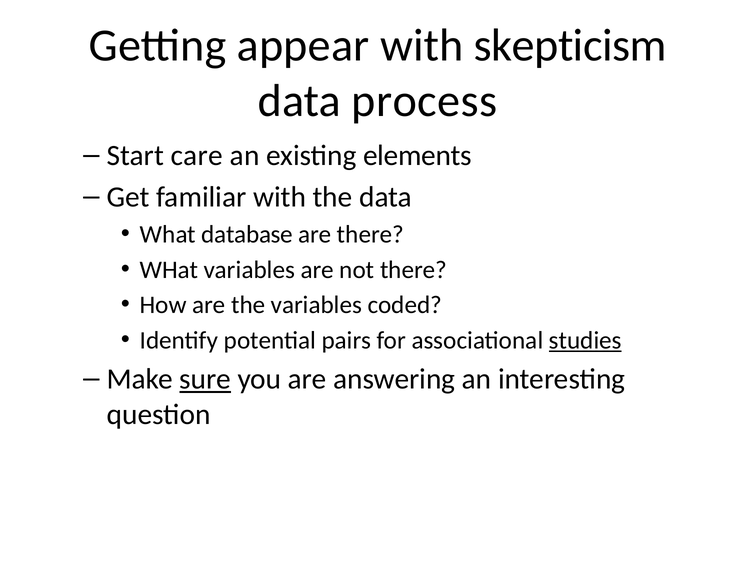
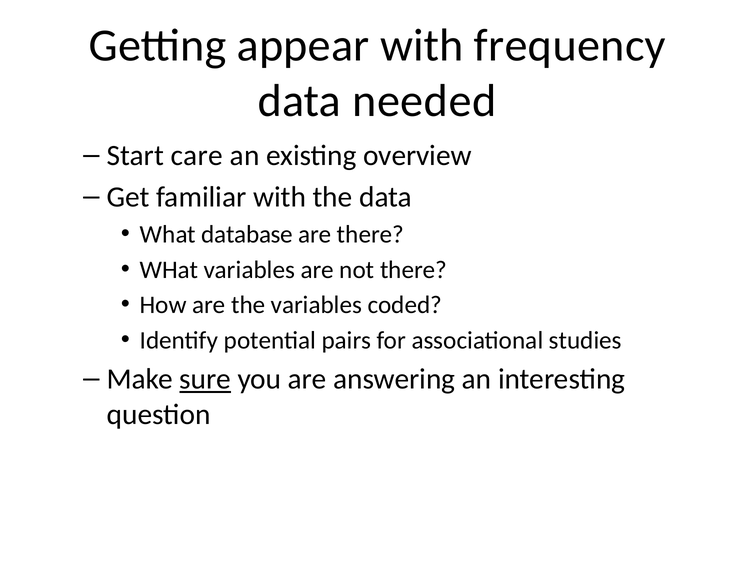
skepticism: skepticism -> frequency
process: process -> needed
elements: elements -> overview
studies underline: present -> none
